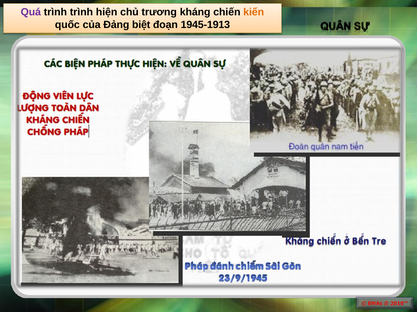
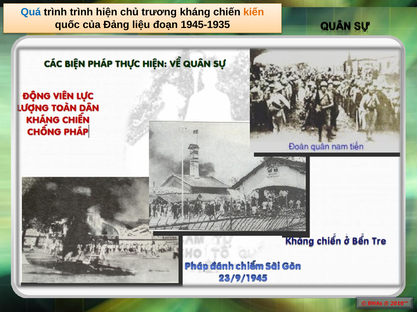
Quá colour: purple -> blue
biệt: biệt -> liệu
1945-1913: 1945-1913 -> 1945-1935
